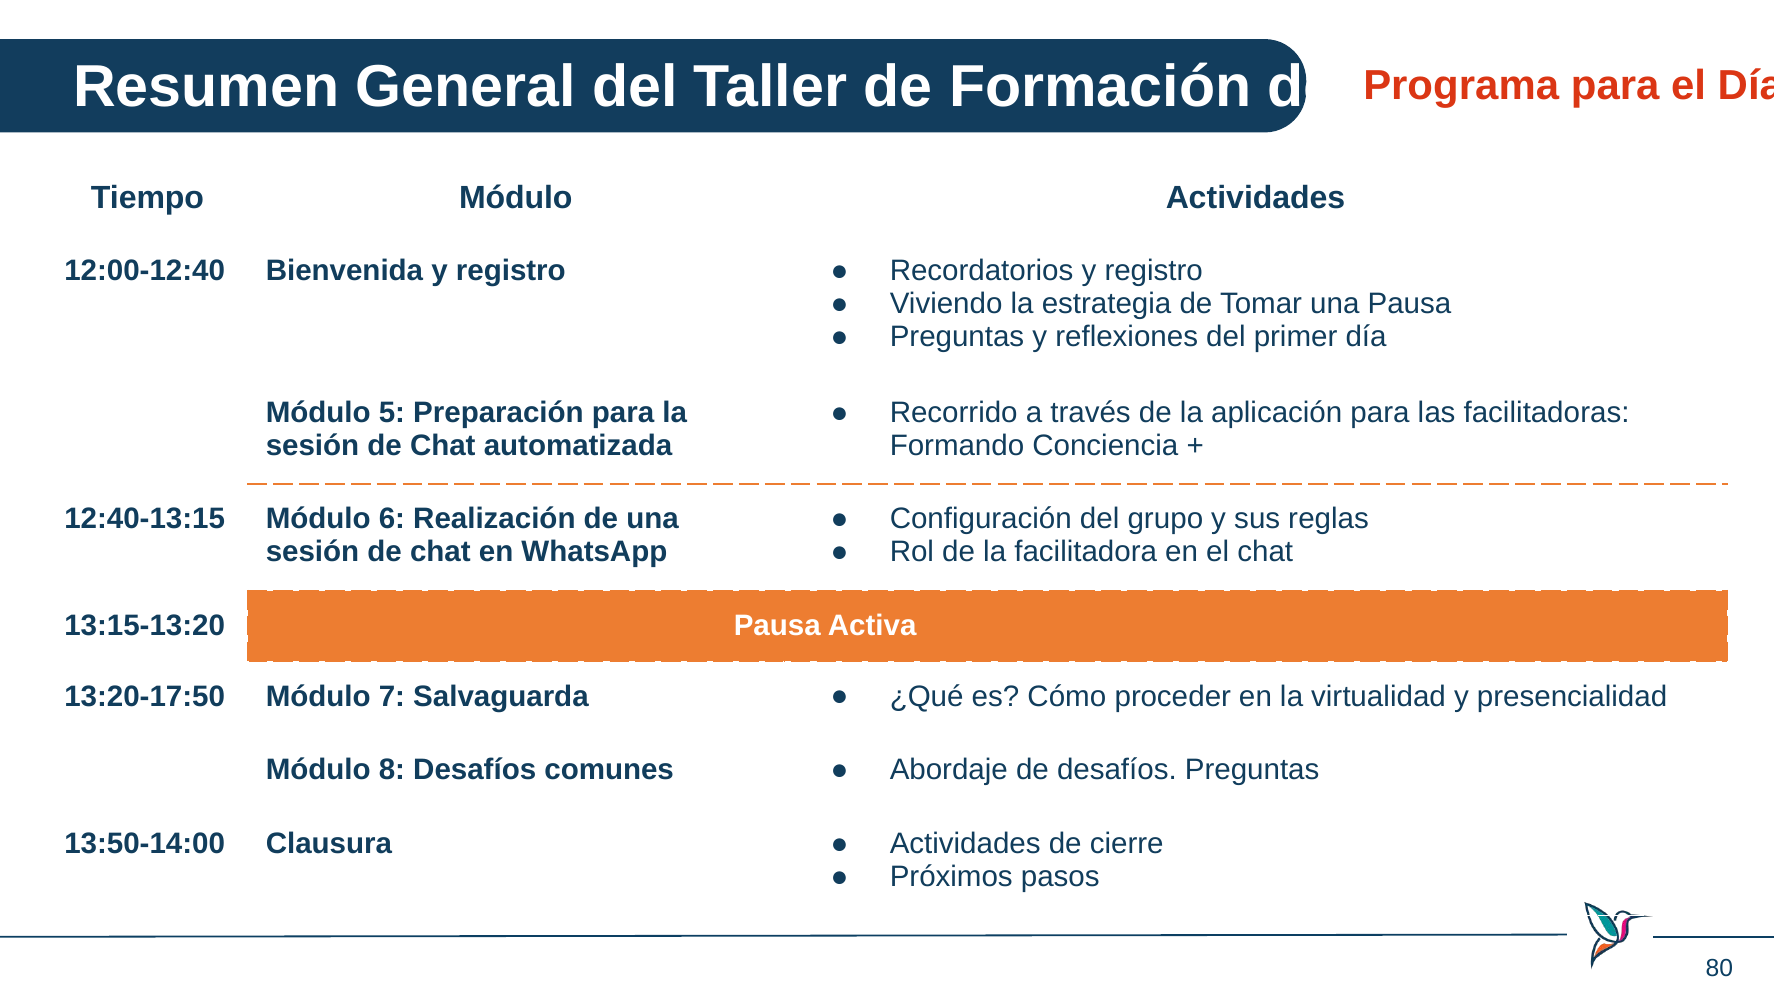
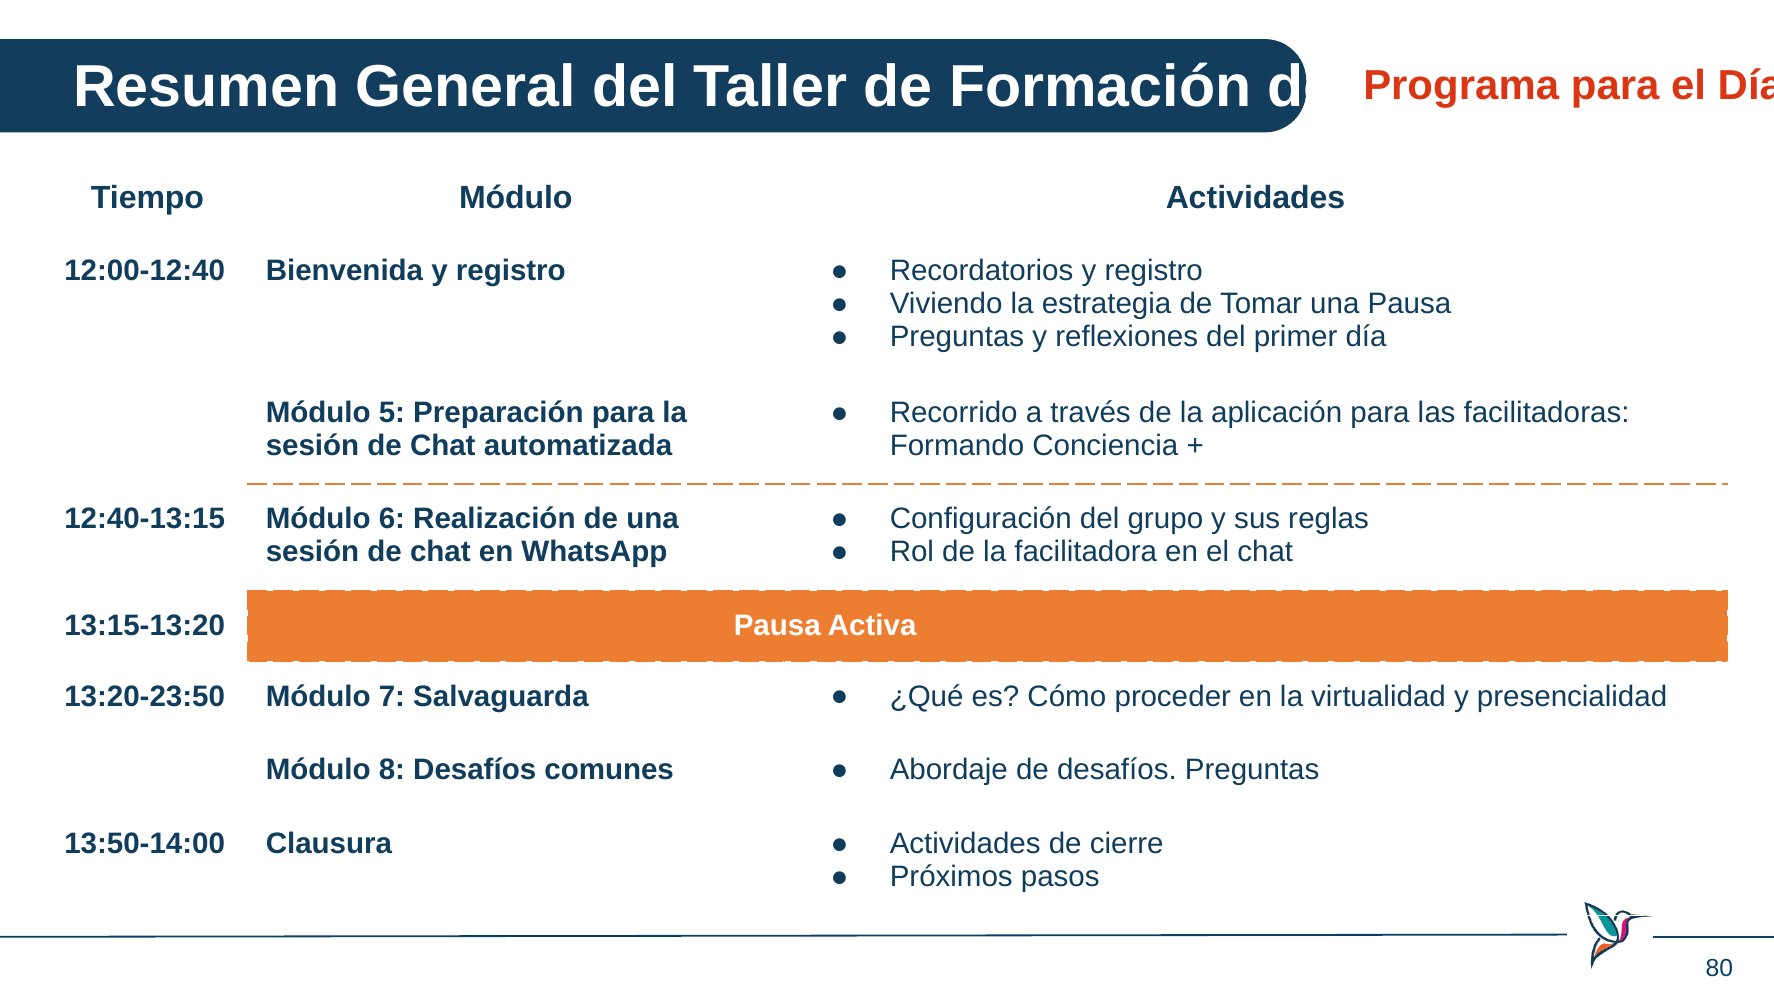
13:20-17:50: 13:20-17:50 -> 13:20-23:50
